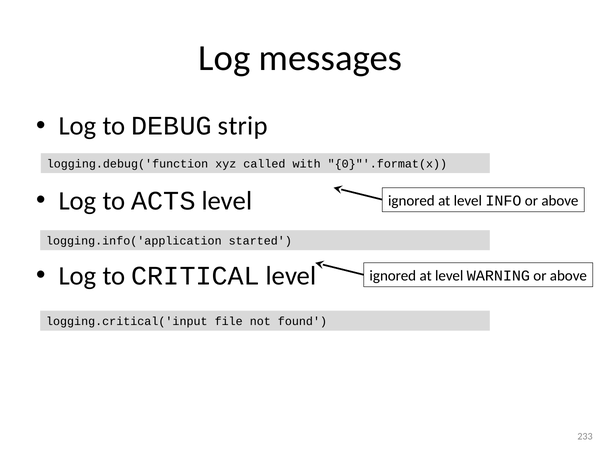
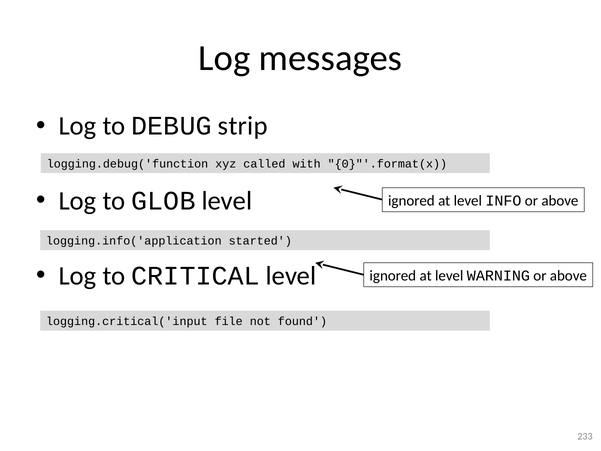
ACTS: ACTS -> GLOB
